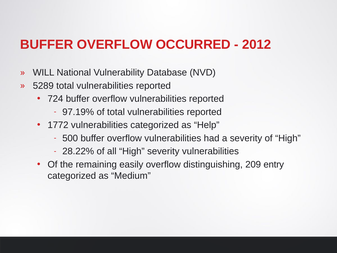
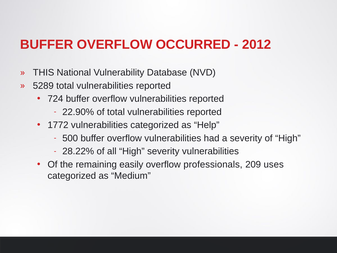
WILL: WILL -> THIS
97.19%: 97.19% -> 22.90%
distinguishing: distinguishing -> professionals
entry: entry -> uses
